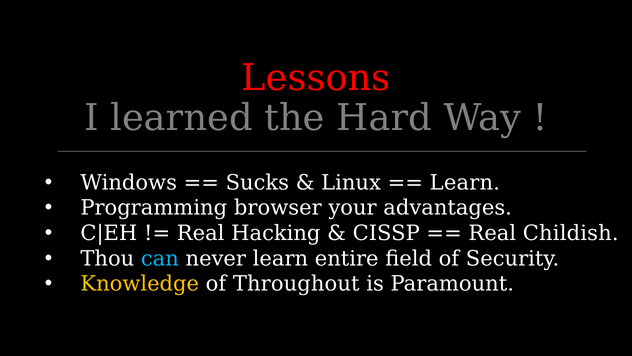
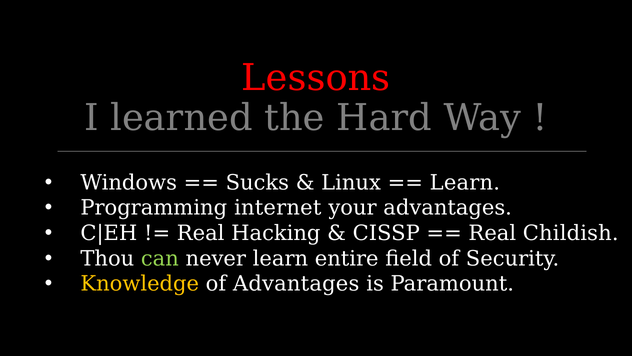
browser: browser -> internet
can colour: light blue -> light green
of Throughout: Throughout -> Advantages
